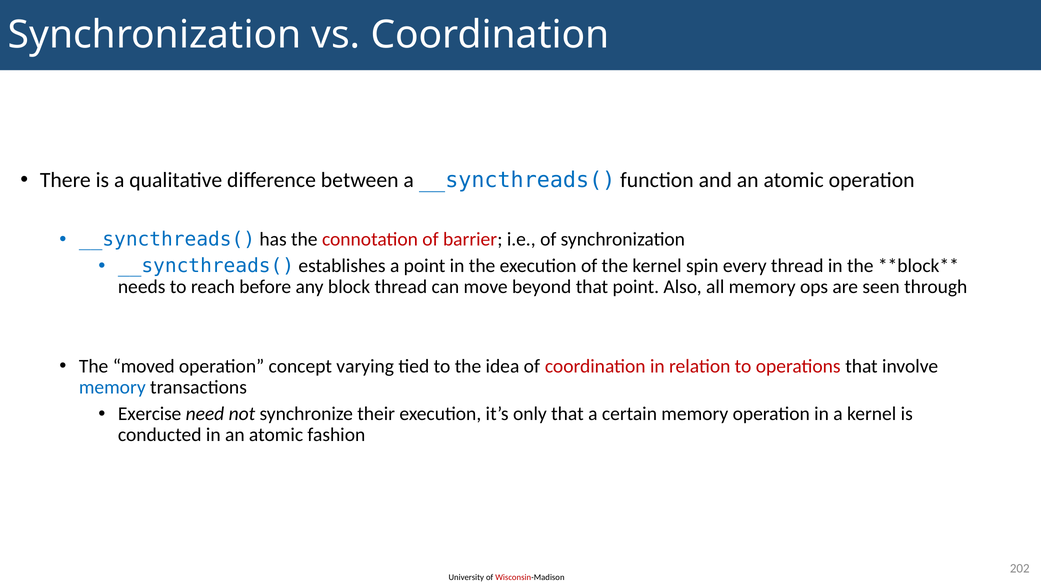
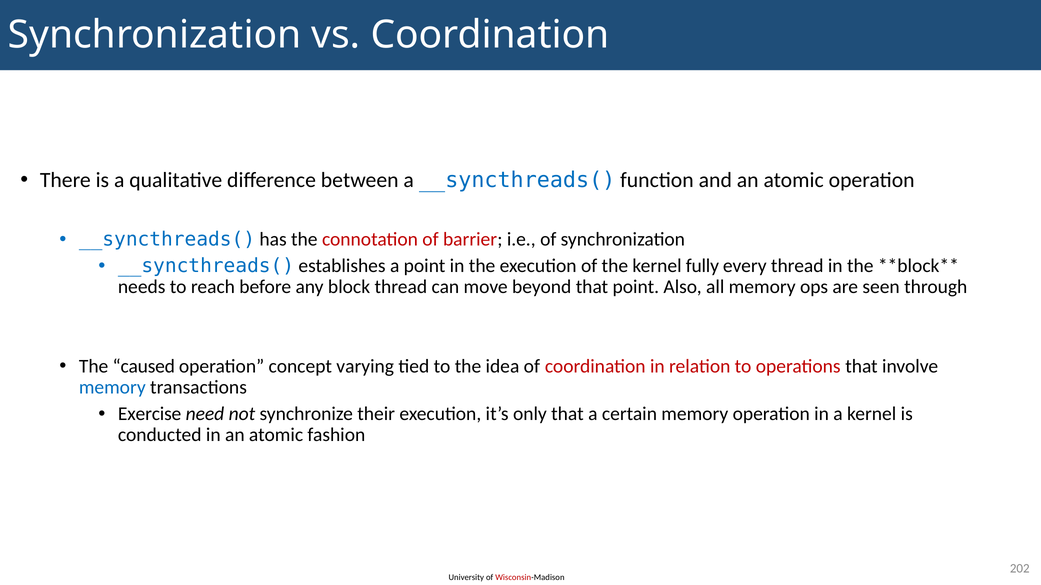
spin: spin -> fully
moved: moved -> caused
